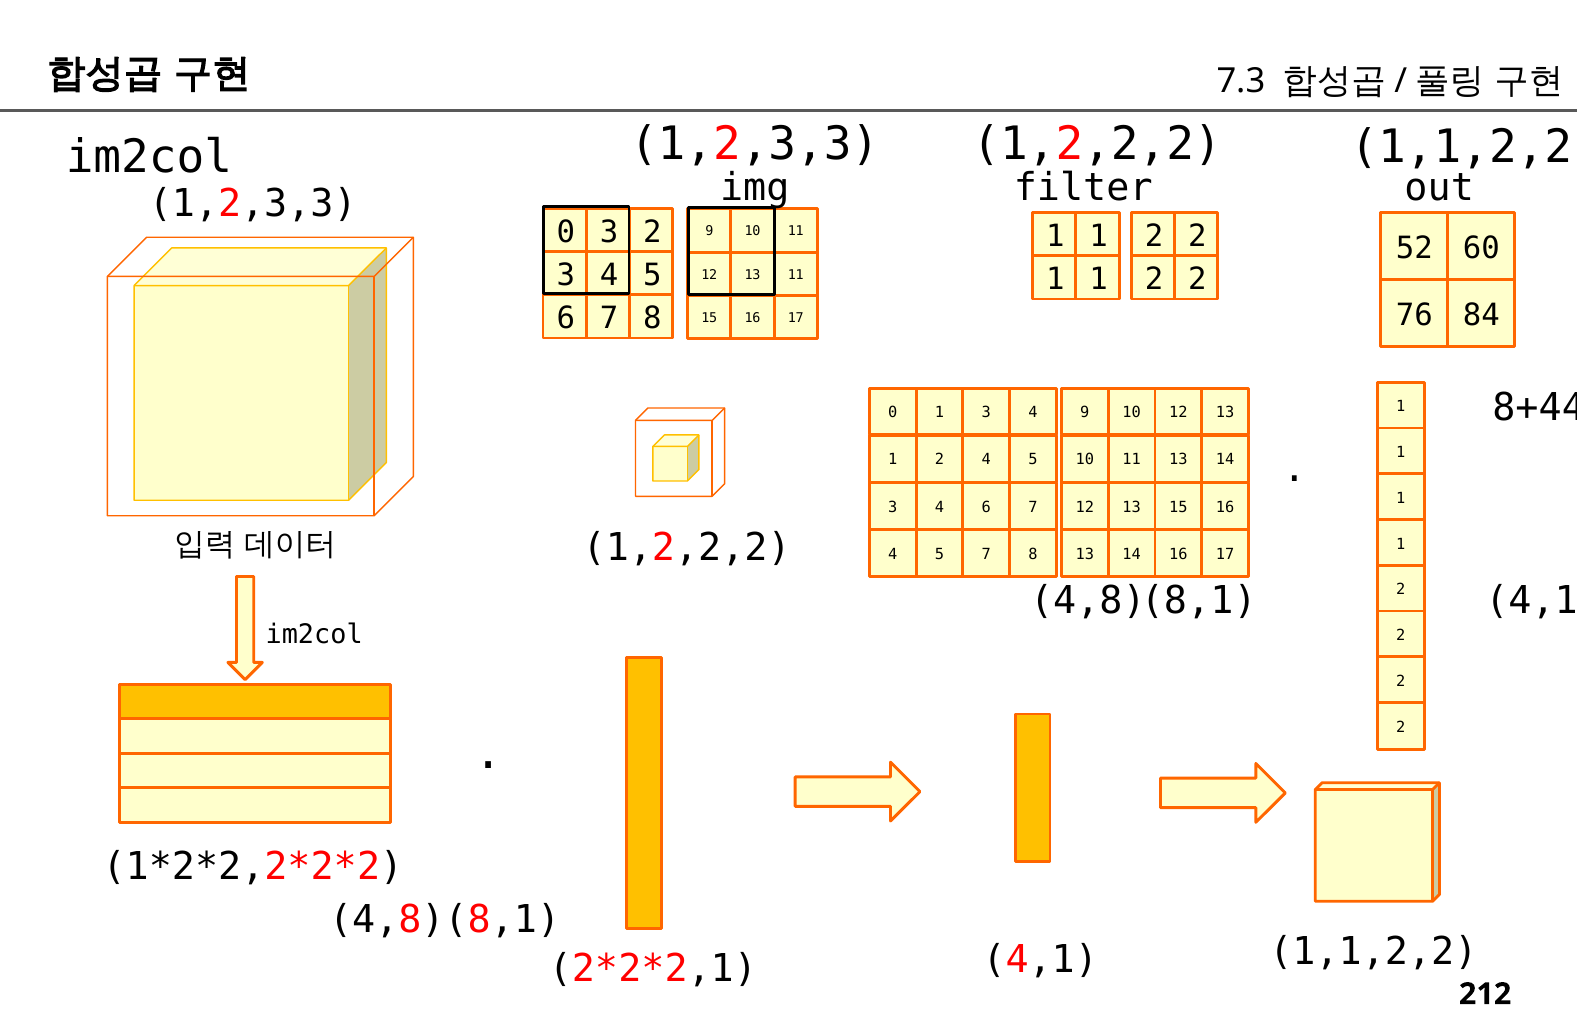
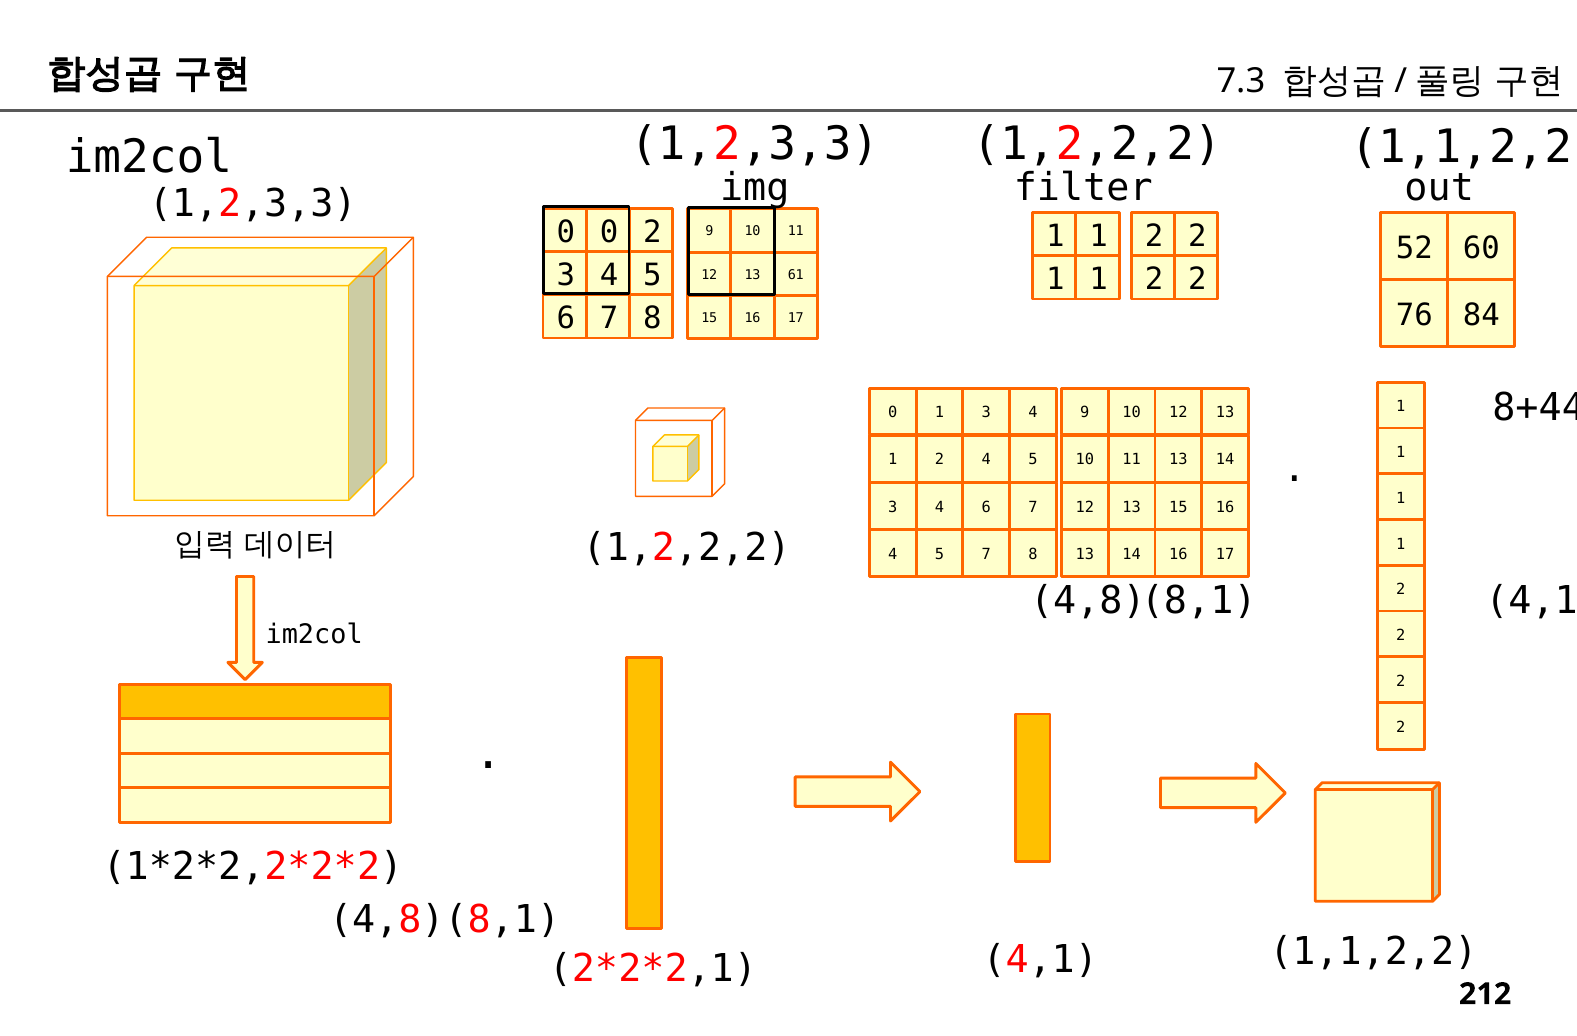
0 3: 3 -> 0
13 11: 11 -> 61
